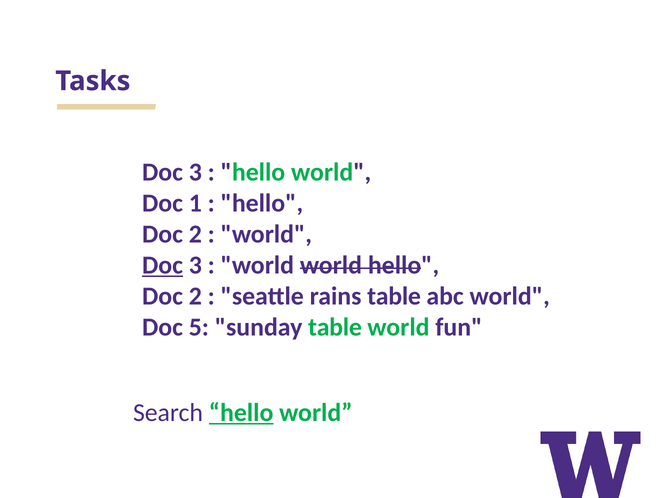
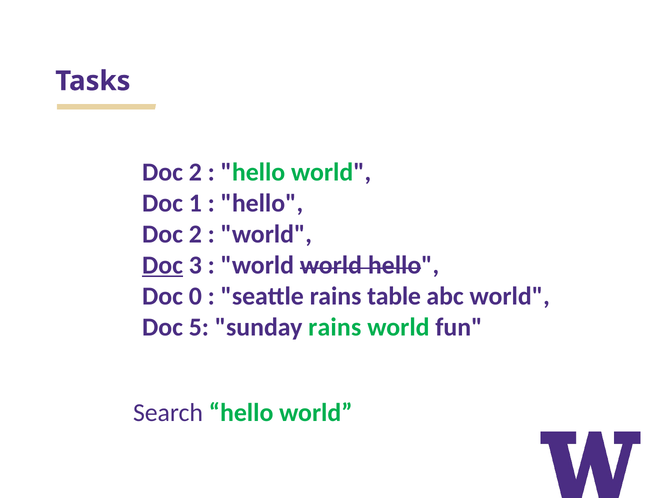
3 at (195, 172): 3 -> 2
2 at (195, 296): 2 -> 0
sunday table: table -> rains
hello at (241, 413) underline: present -> none
